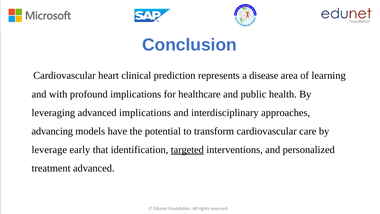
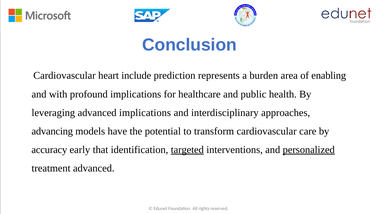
clinical: clinical -> include
disease: disease -> burden
learning: learning -> enabling
leverage: leverage -> accuracy
personalized underline: none -> present
